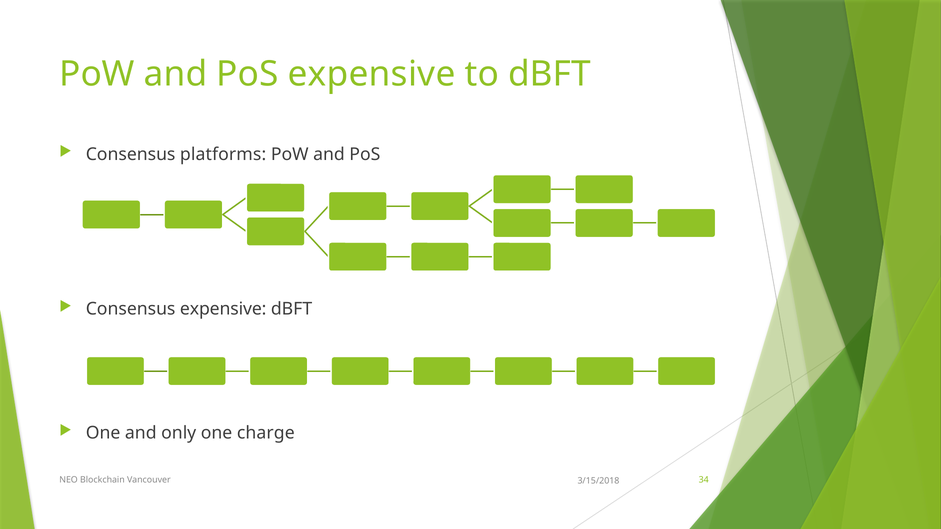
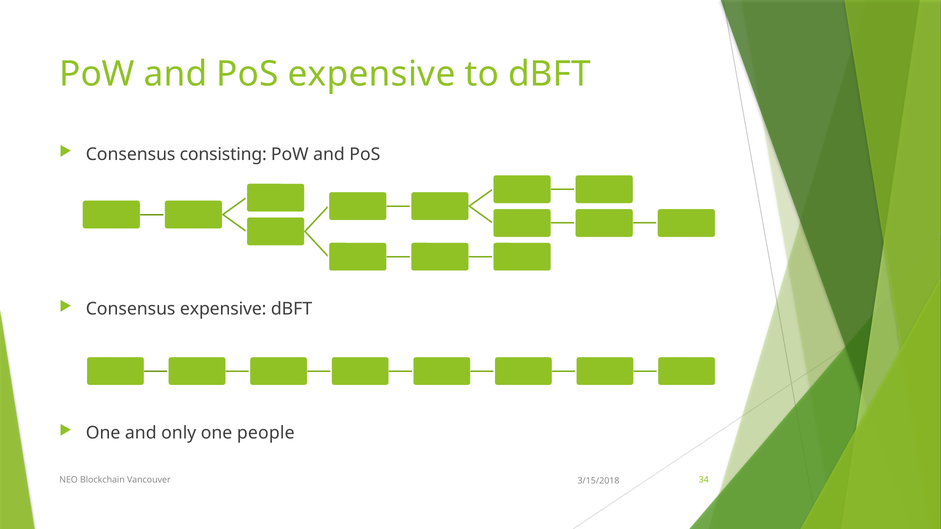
platforms: platforms -> consisting
charge: charge -> people
